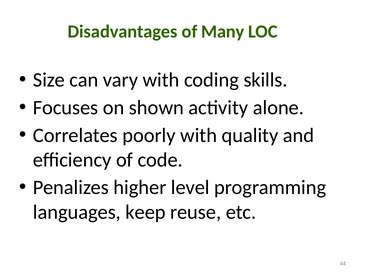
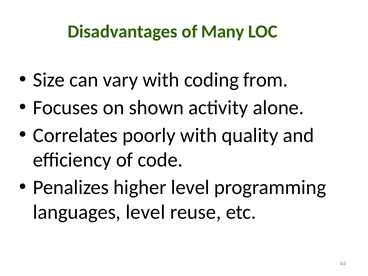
skills: skills -> from
languages keep: keep -> level
